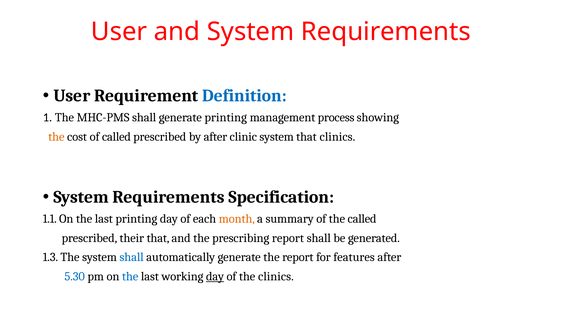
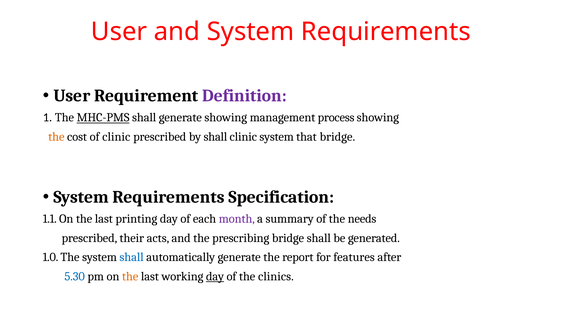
Definition colour: blue -> purple
MHC-PMS underline: none -> present
generate printing: printing -> showing
of called: called -> clinic
by after: after -> shall
that clinics: clinics -> bridge
month colour: orange -> purple
the called: called -> needs
their that: that -> acts
prescribing report: report -> bridge
1.3: 1.3 -> 1.0
the at (130, 276) colour: blue -> orange
